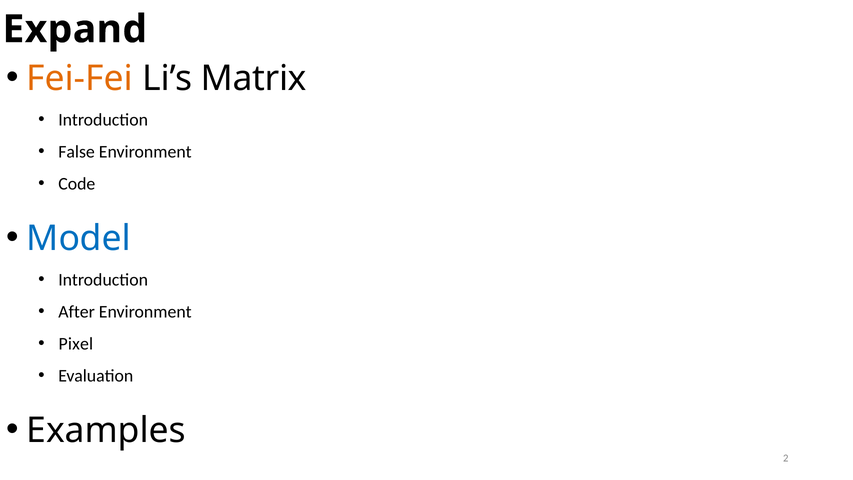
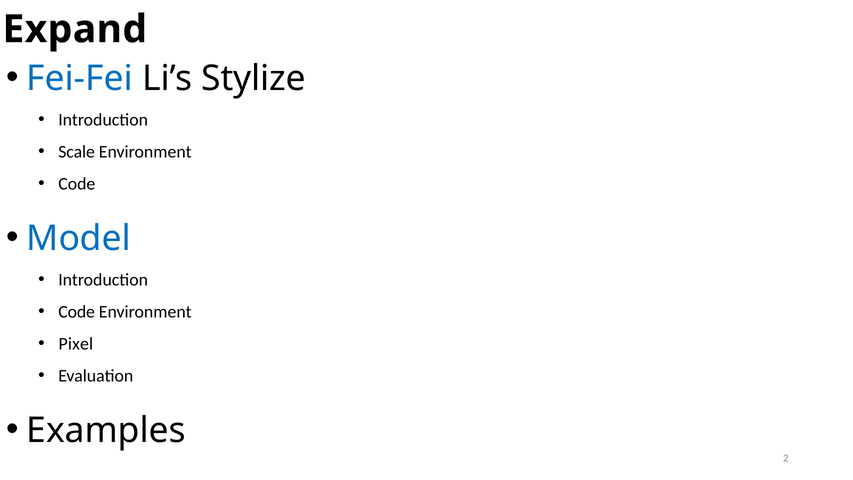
Fei-Fei colour: orange -> blue
Matrix: Matrix -> Stylize
False: False -> Scale
After at (77, 312): After -> Code
